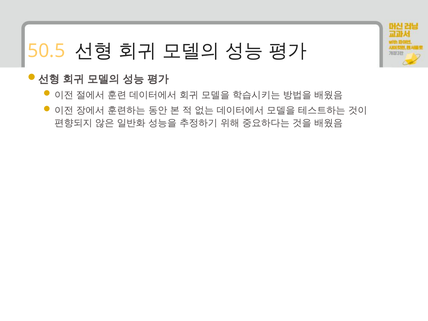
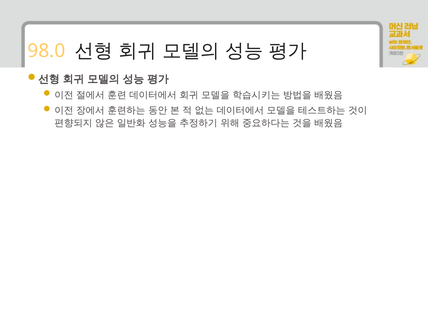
50.5: 50.5 -> 98.0
